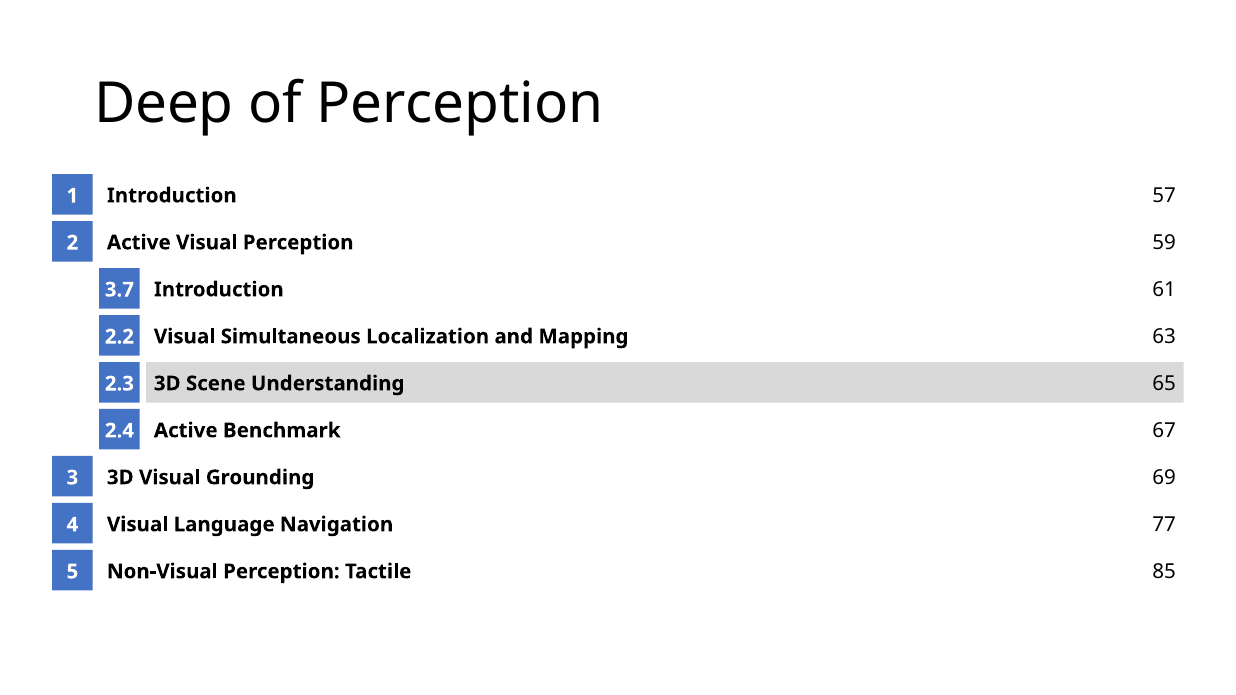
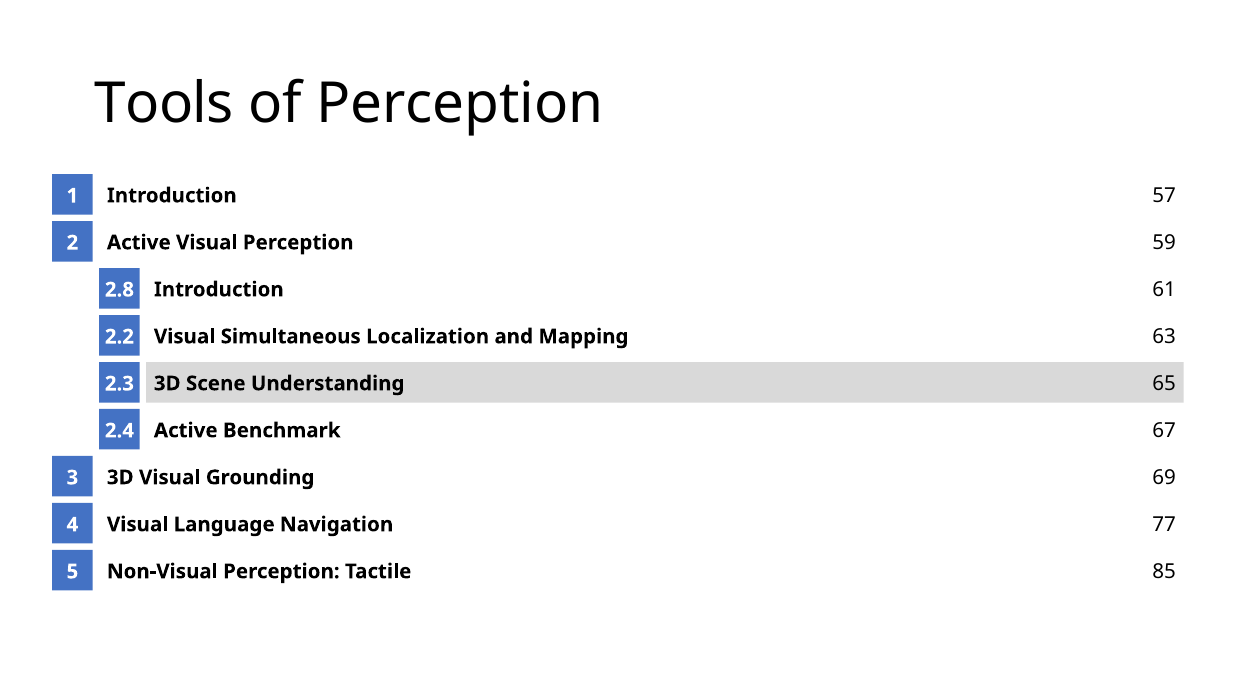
Deep: Deep -> Tools
3.7: 3.7 -> 2.8
